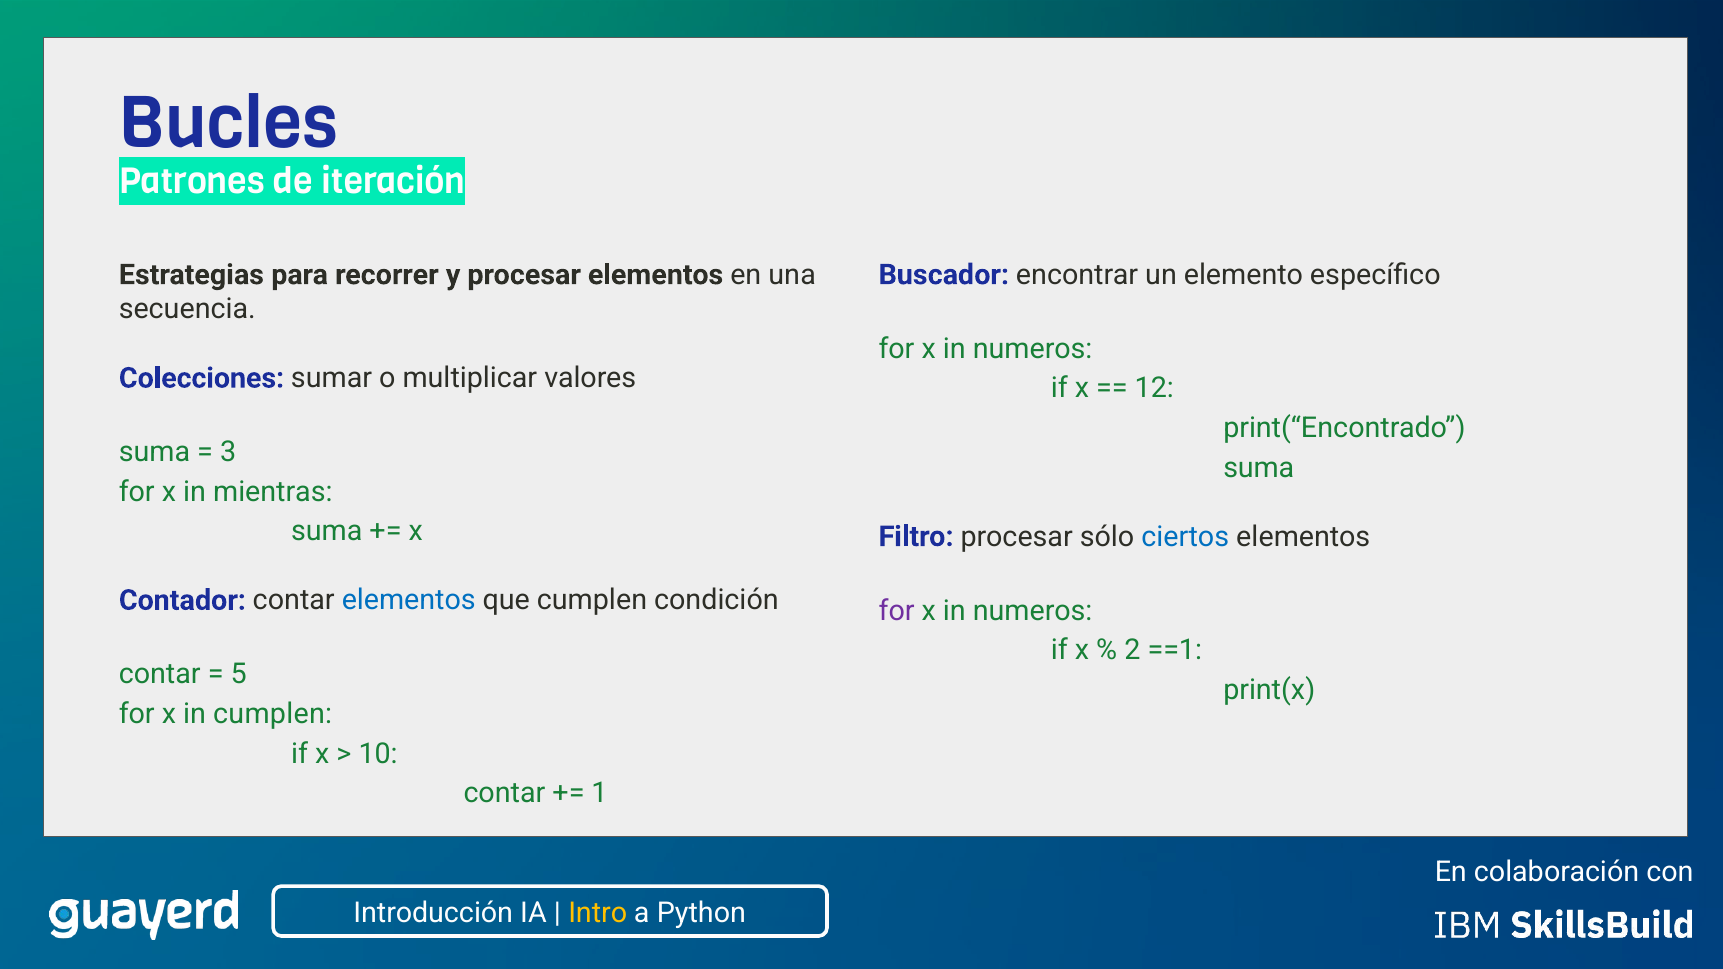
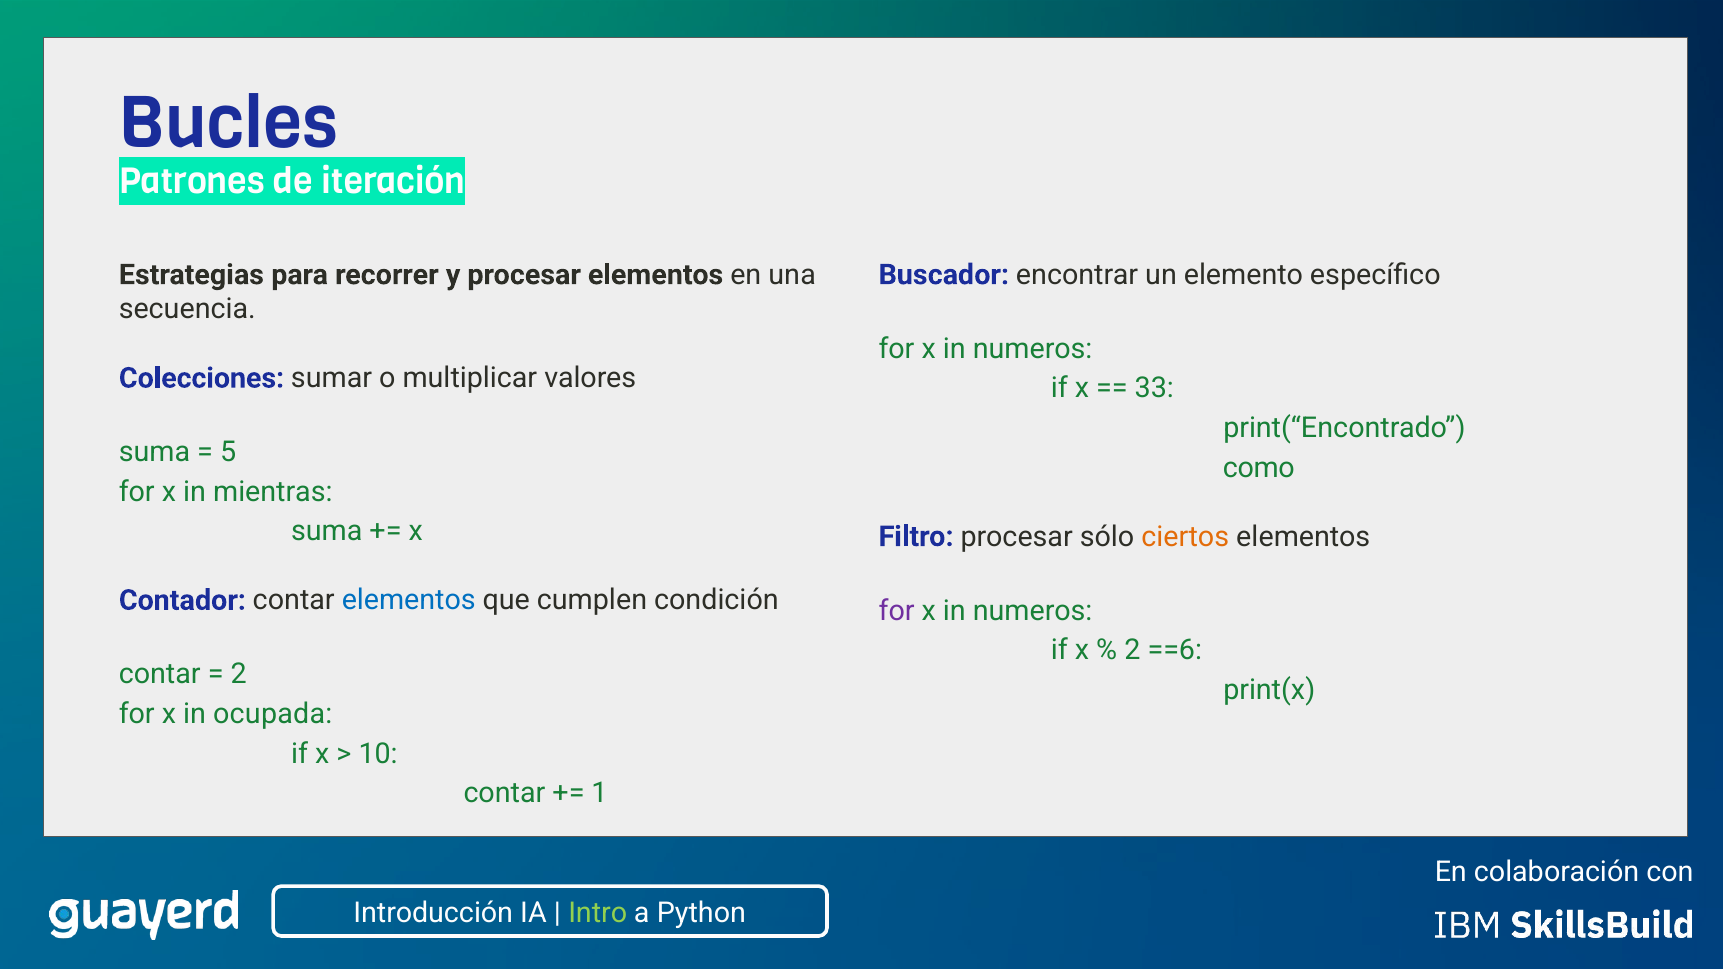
12: 12 -> 33
3: 3 -> 5
suma at (1259, 468): suma -> como
ciertos colour: blue -> orange
==1: ==1 -> ==6
5 at (239, 675): 5 -> 2
in cumplen: cumplen -> ocupada
Intro colour: yellow -> light green
